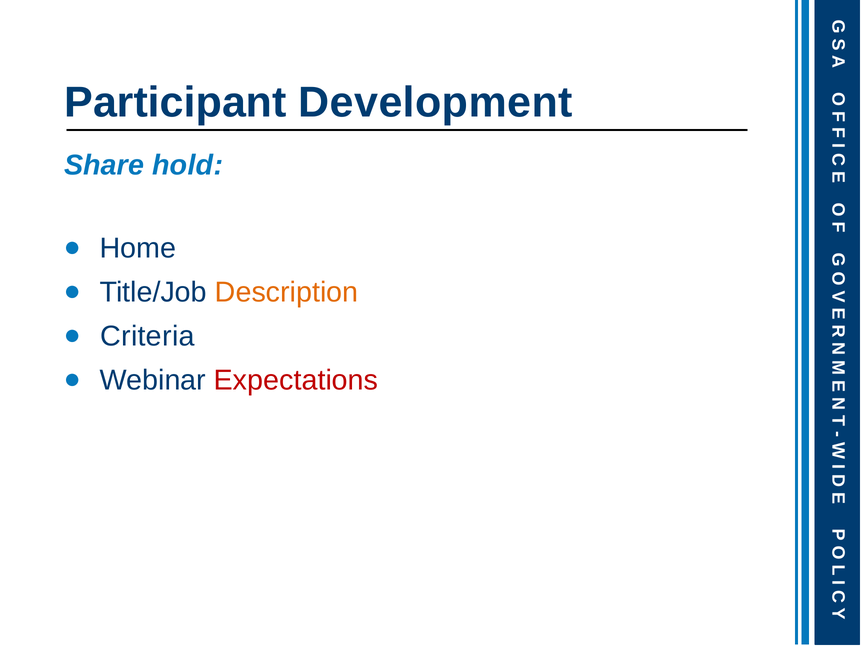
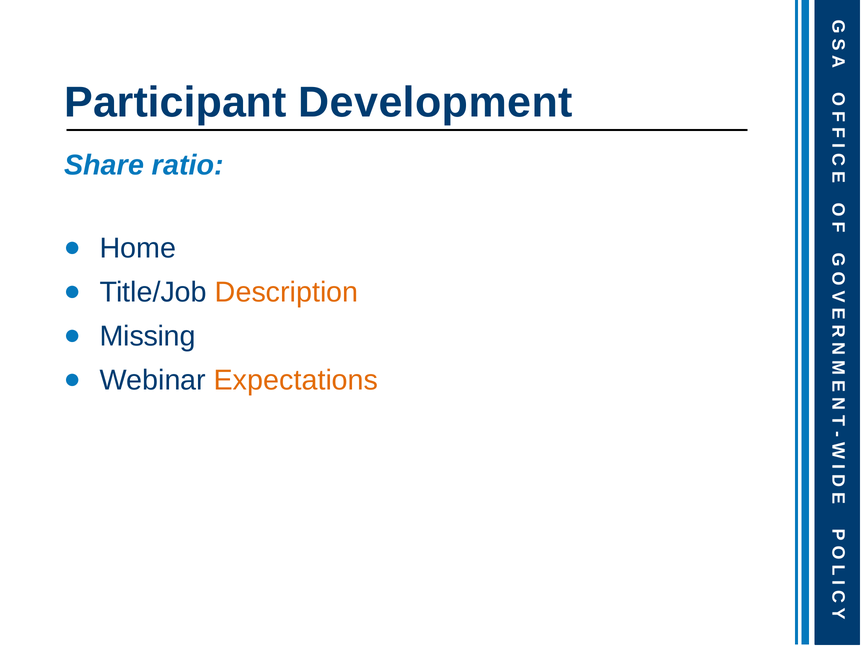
hold: hold -> ratio
Criteria: Criteria -> Missing
Expectations colour: red -> orange
